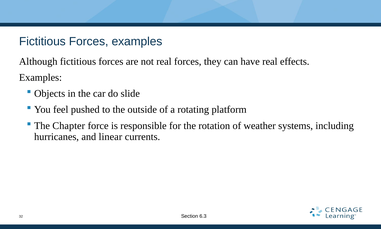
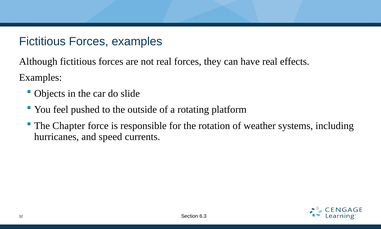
linear: linear -> speed
